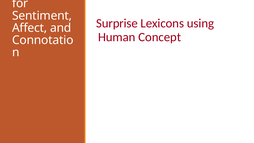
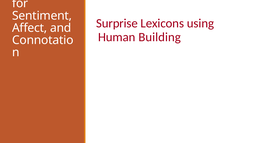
Concept: Concept -> Building
